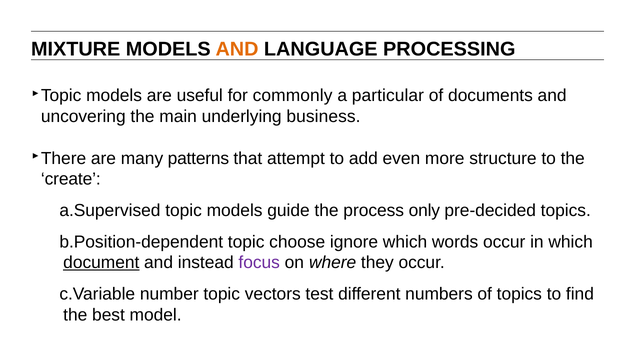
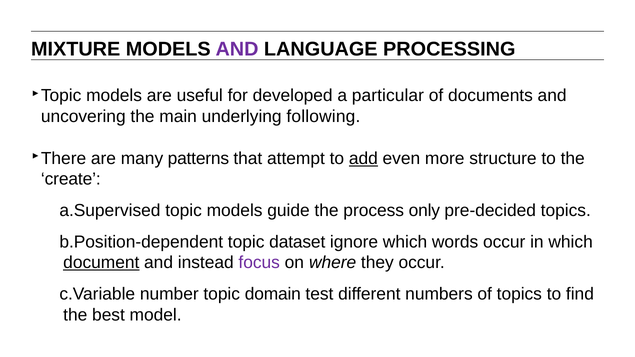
AND at (237, 49) colour: orange -> purple
commonly: commonly -> developed
business: business -> following
add underline: none -> present
choose: choose -> dataset
vectors: vectors -> domain
